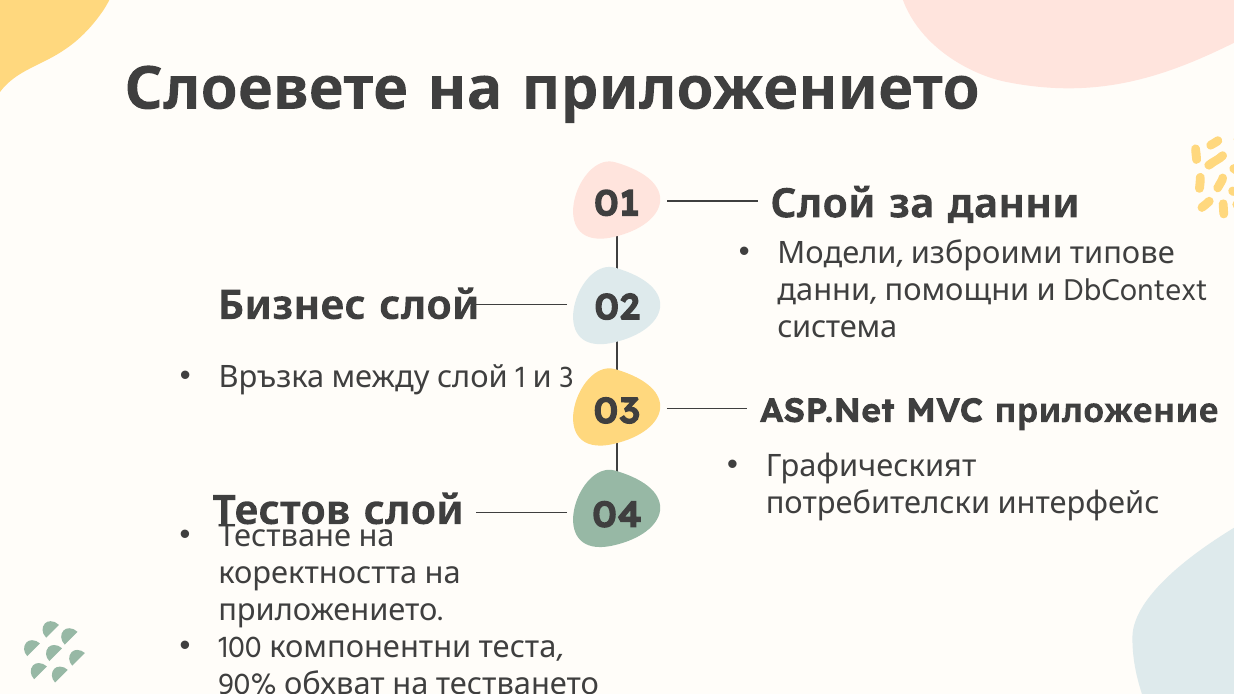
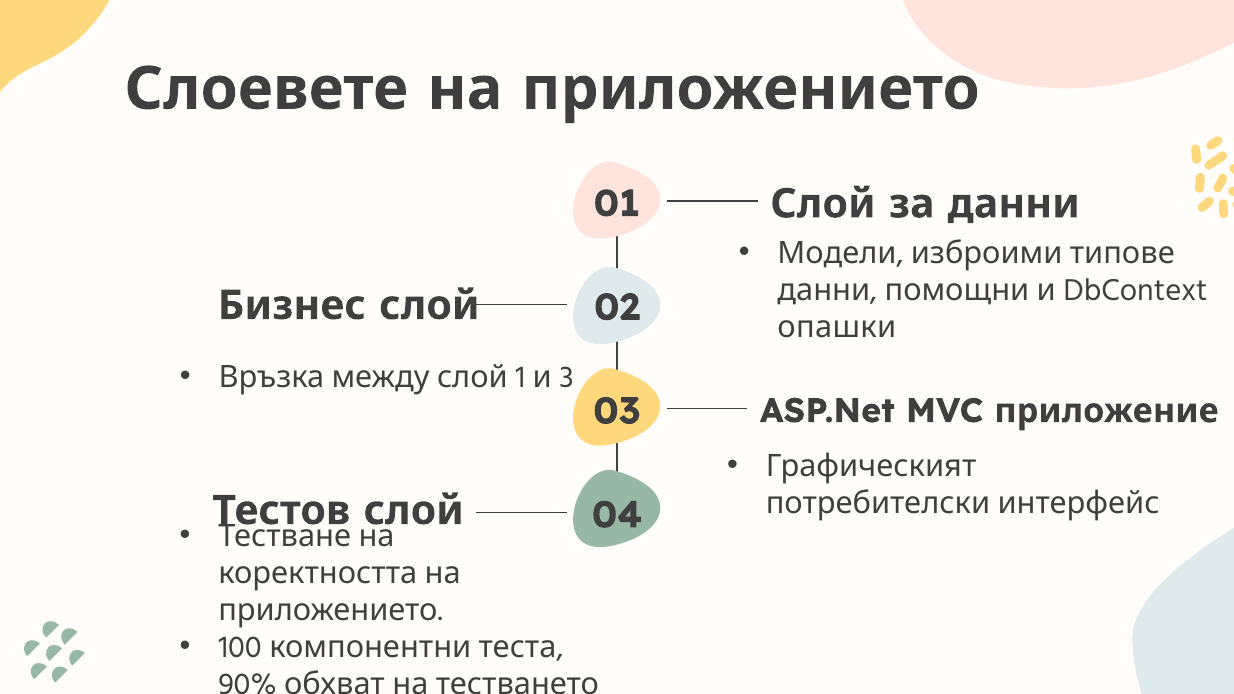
система: система -> опашки
